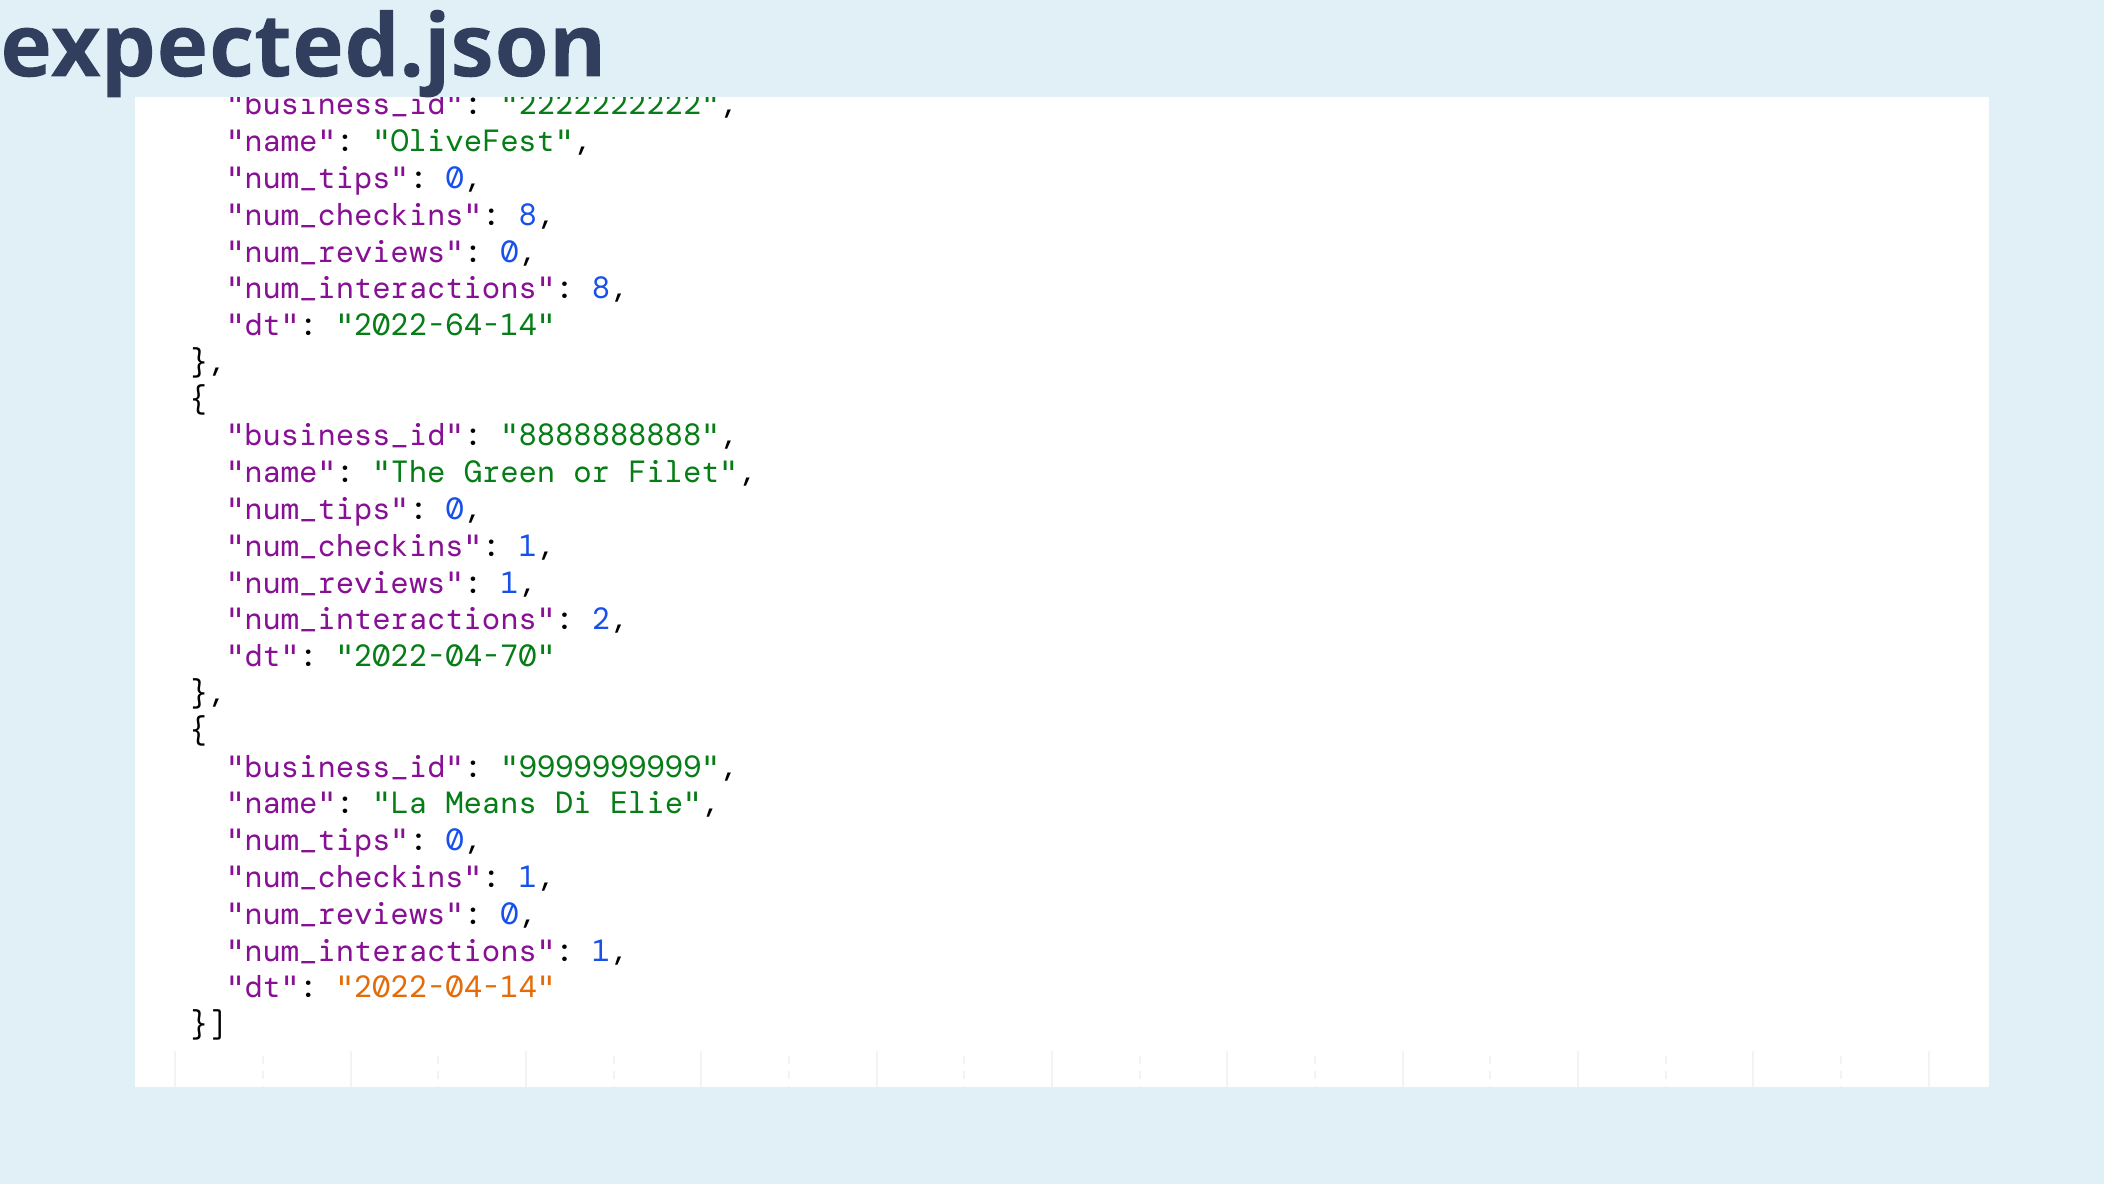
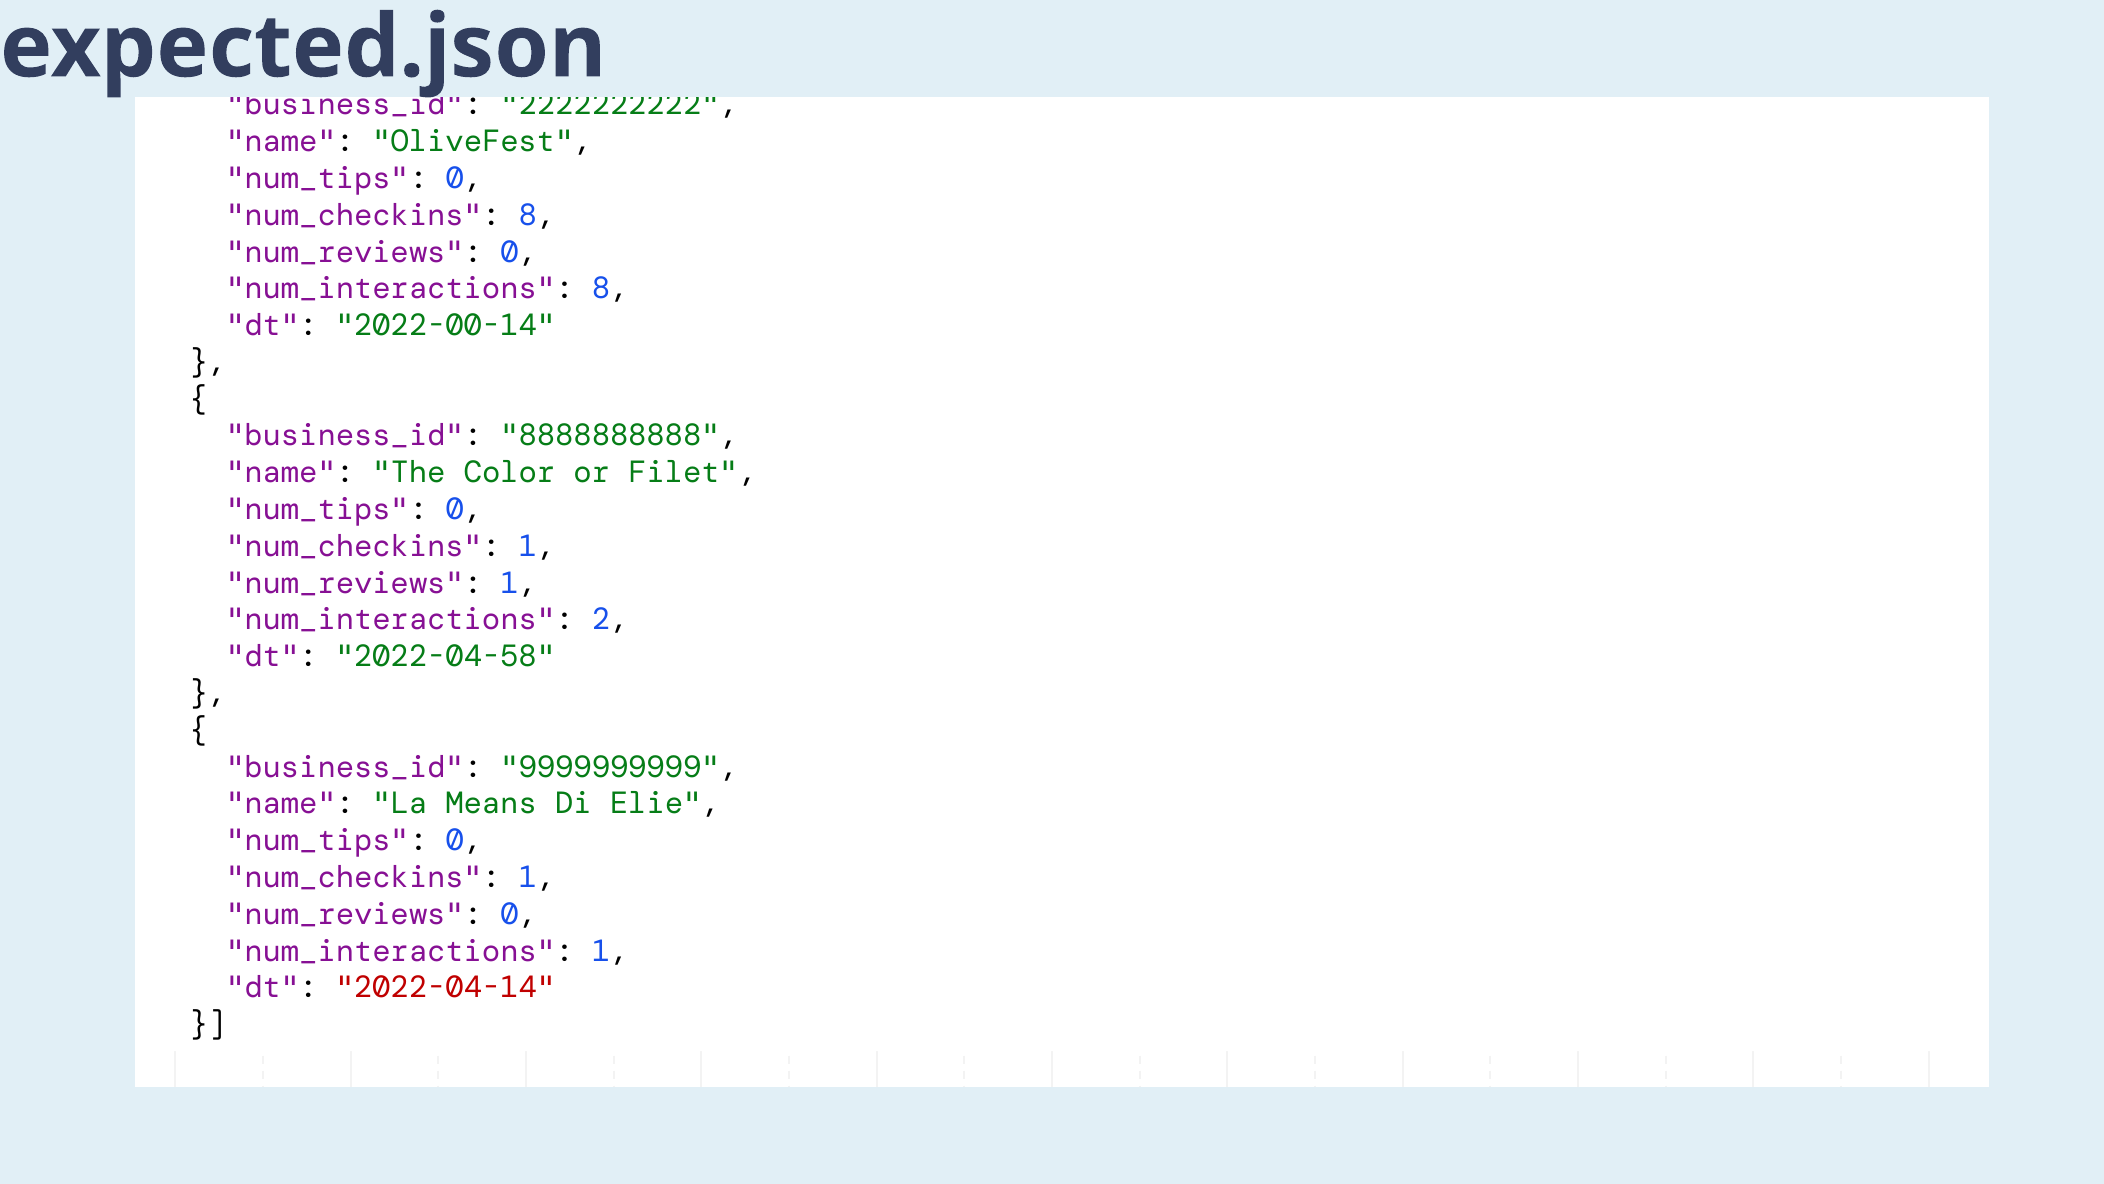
2022-64-14: 2022-64-14 -> 2022-00-14
Green: Green -> Color
2022-04-70: 2022-04-70 -> 2022-04-58
2022-04-14 at (445, 987) colour: orange -> red
